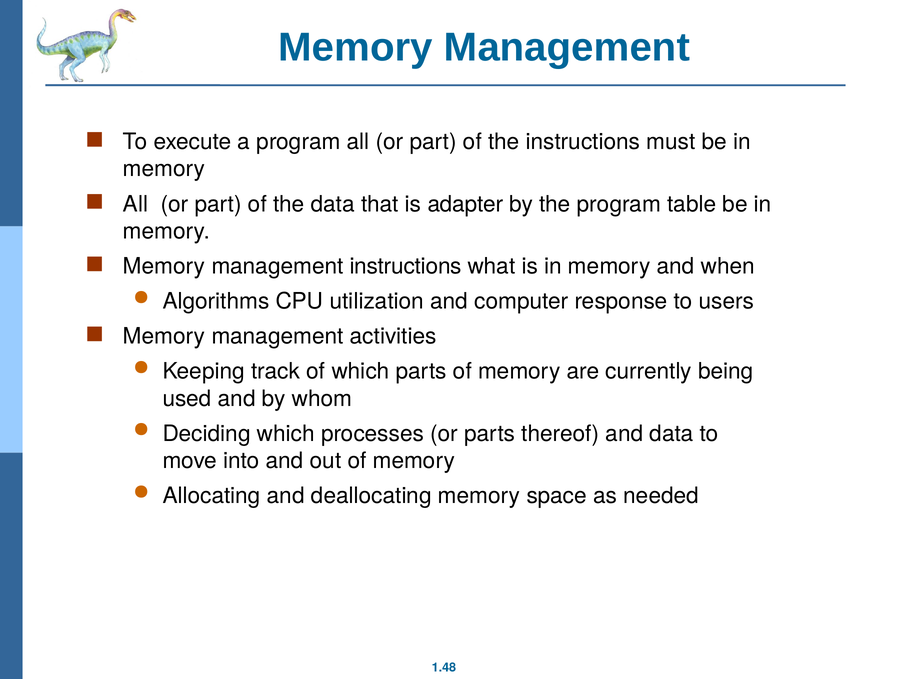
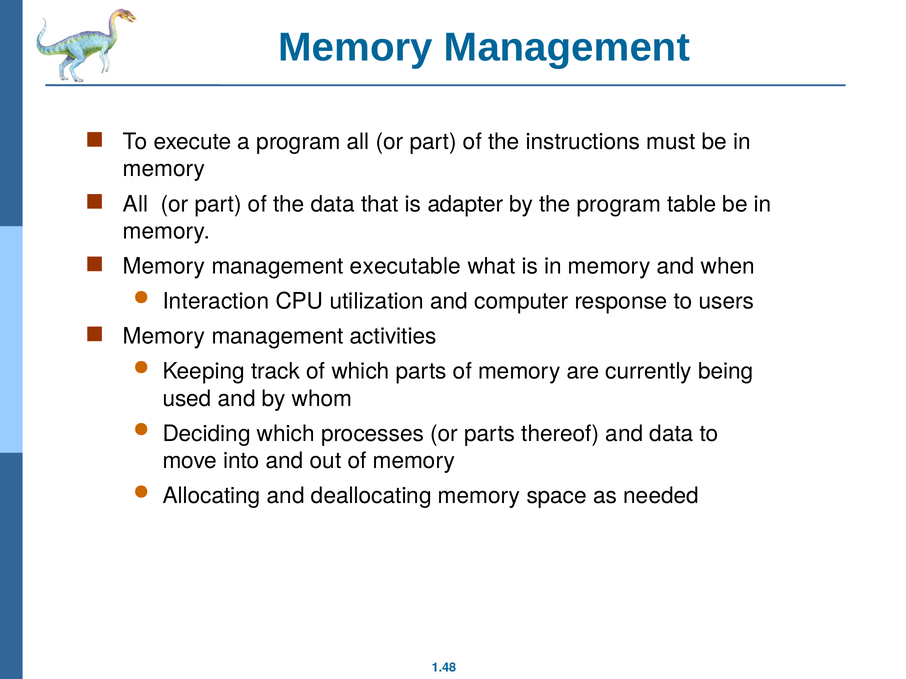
management instructions: instructions -> executable
Algorithms: Algorithms -> Interaction
